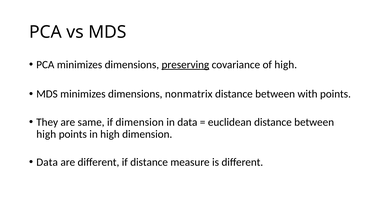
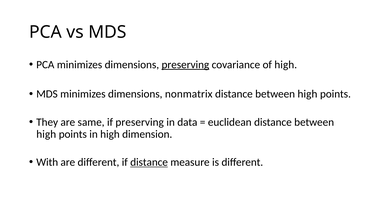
with at (308, 94): with -> high
if dimension: dimension -> preserving
Data at (47, 162): Data -> With
distance at (149, 162) underline: none -> present
